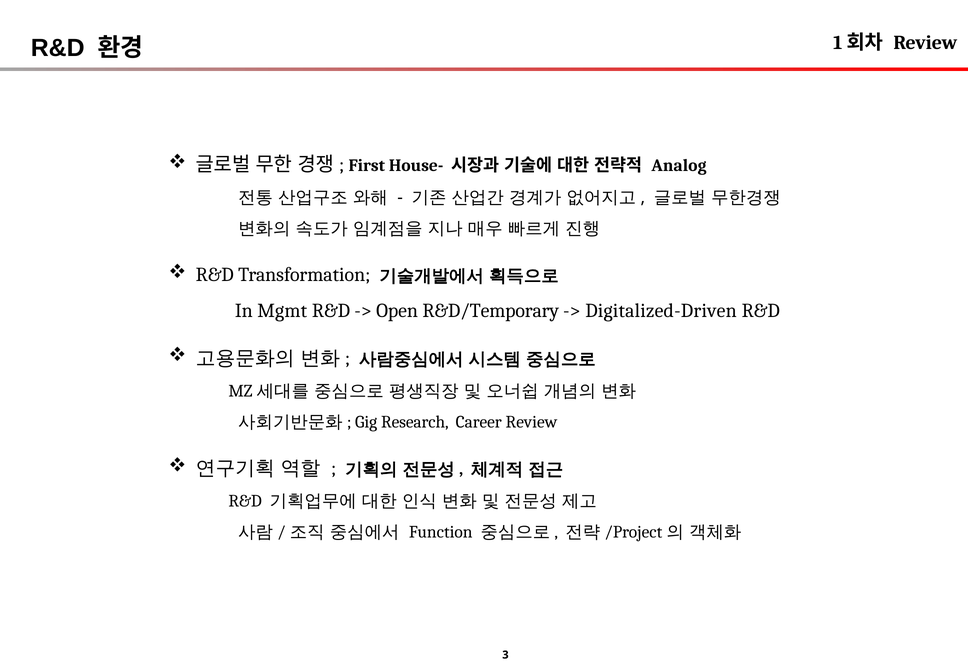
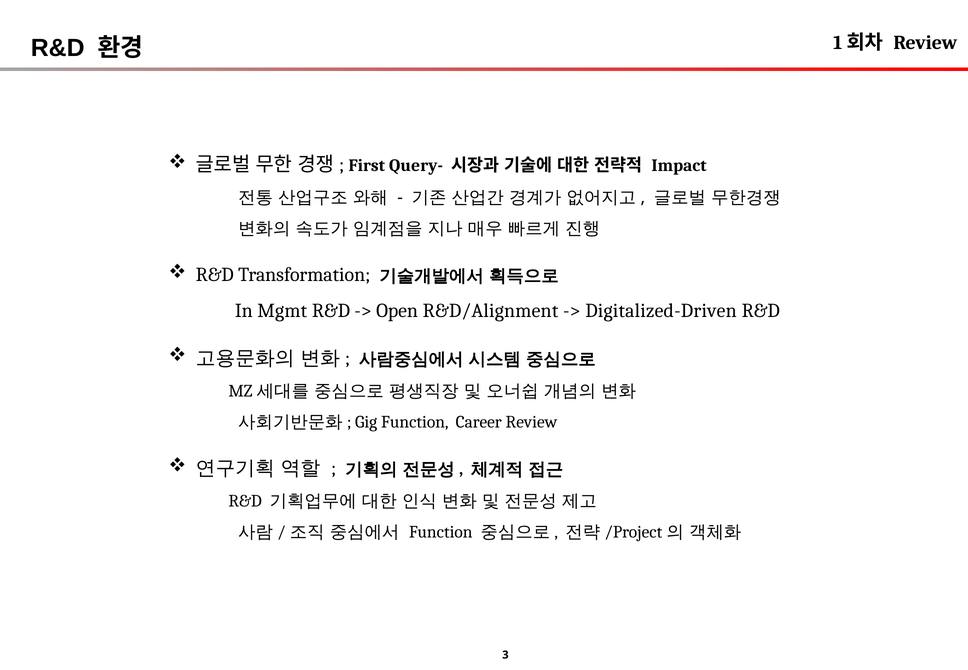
House-: House- -> Query-
Analog: Analog -> Impact
R&D/Temporary: R&D/Temporary -> R&D/Alignment
Gig Research: Research -> Function
